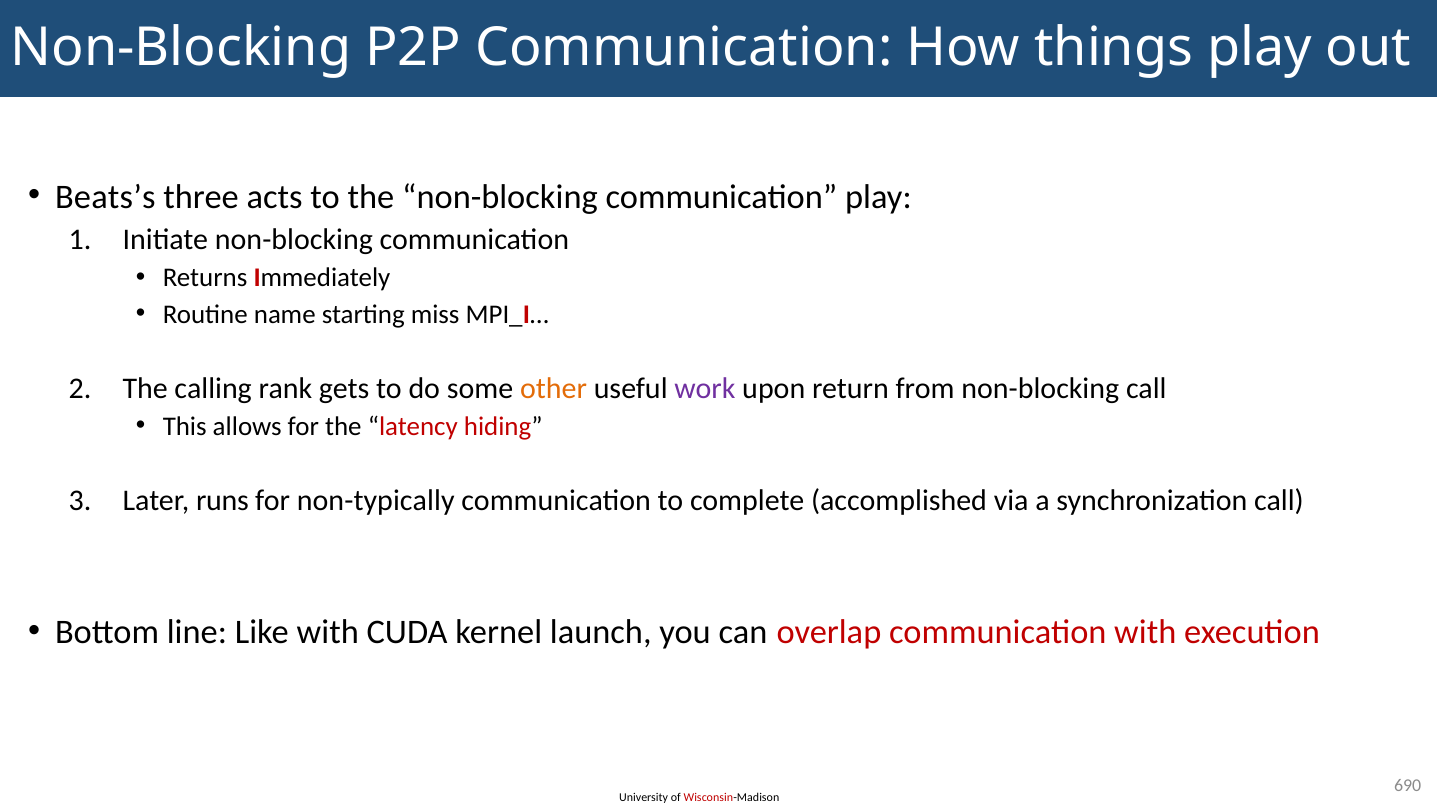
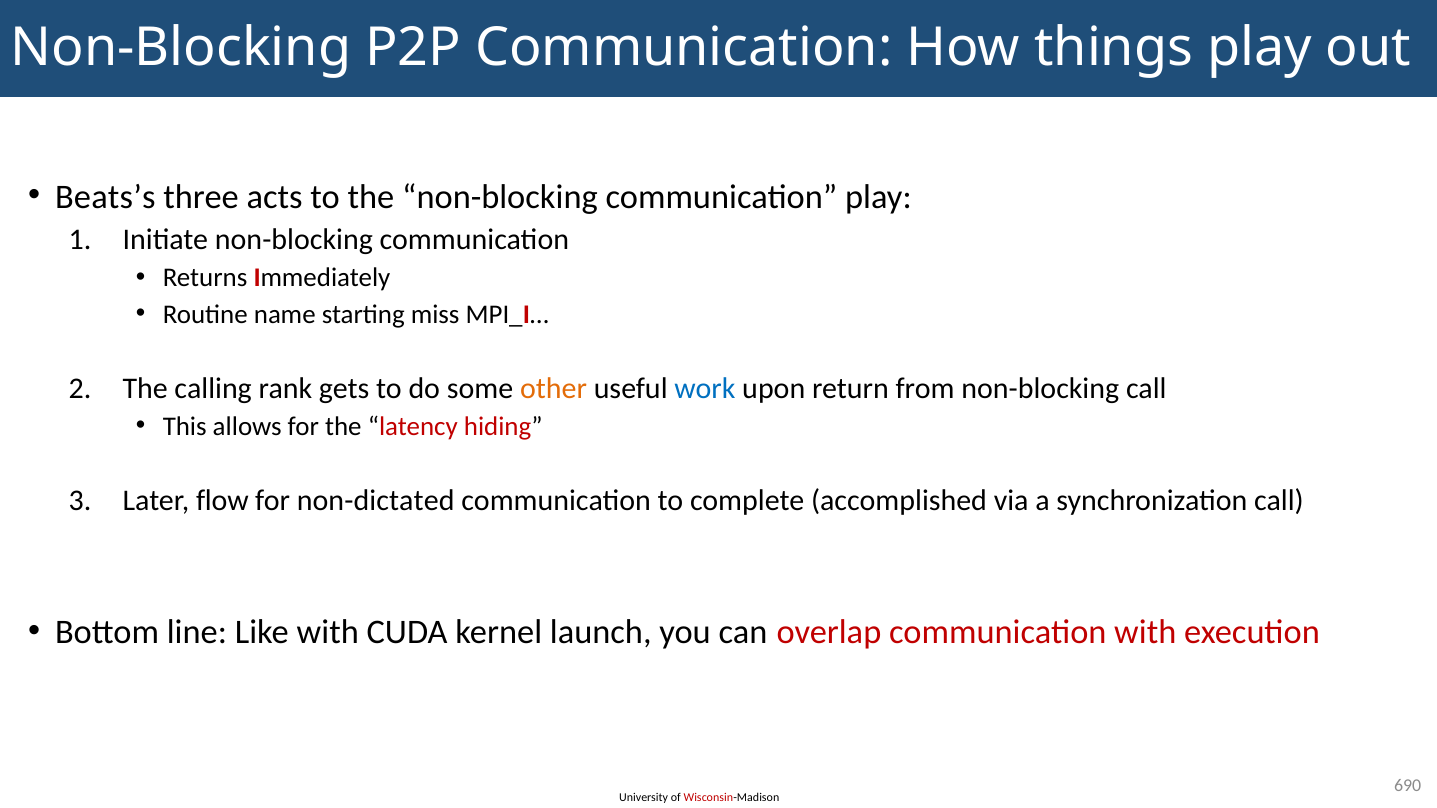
work colour: purple -> blue
runs: runs -> flow
non-typically: non-typically -> non-dictated
